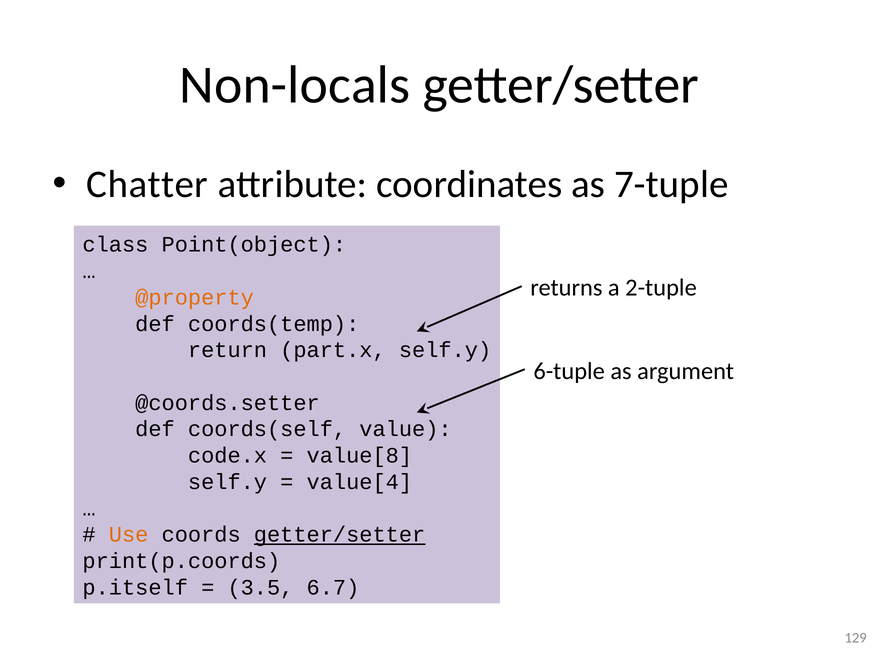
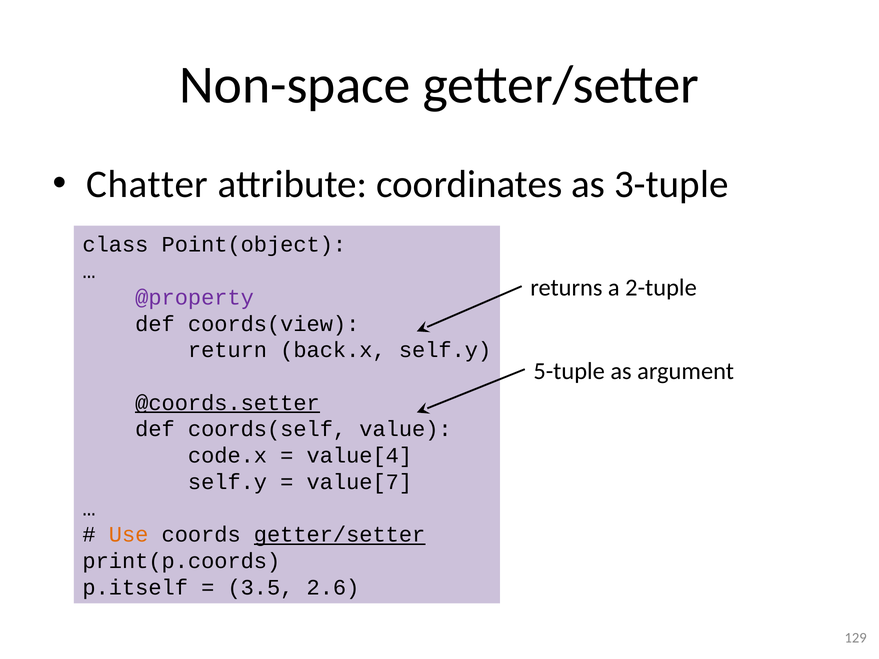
Non-locals: Non-locals -> Non-space
7-tuple: 7-tuple -> 3-tuple
@property colour: orange -> purple
coords(temp: coords(temp -> coords(view
part.x: part.x -> back.x
6-tuple: 6-tuple -> 5-tuple
@coords.setter underline: none -> present
value[8: value[8 -> value[4
value[4: value[4 -> value[7
6.7: 6.7 -> 2.6
